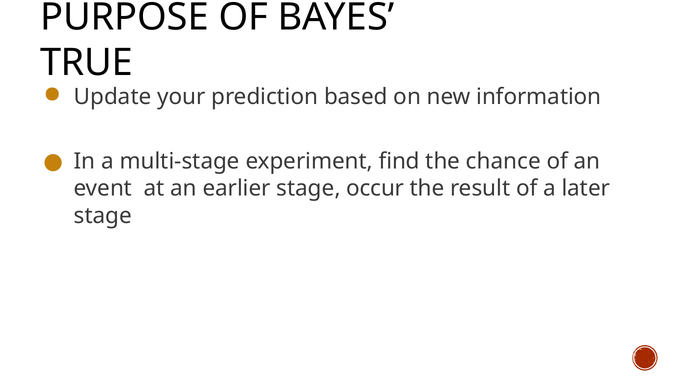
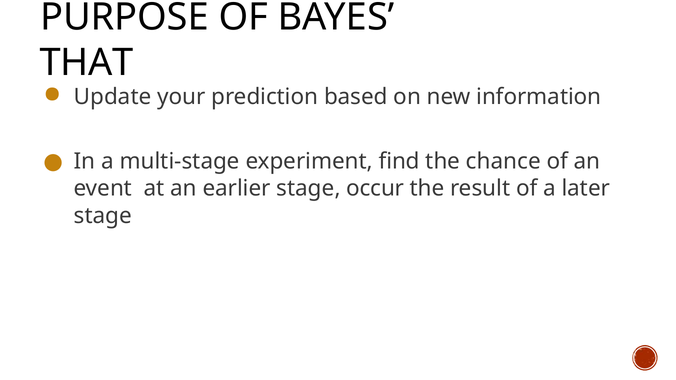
TRUE: TRUE -> THAT
